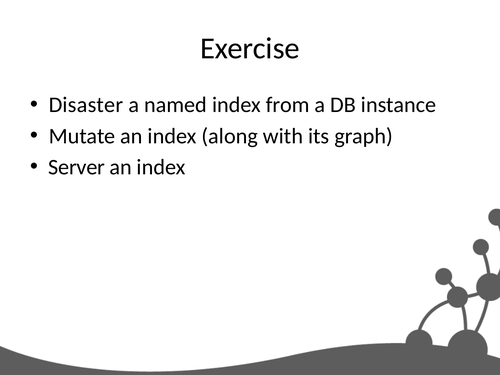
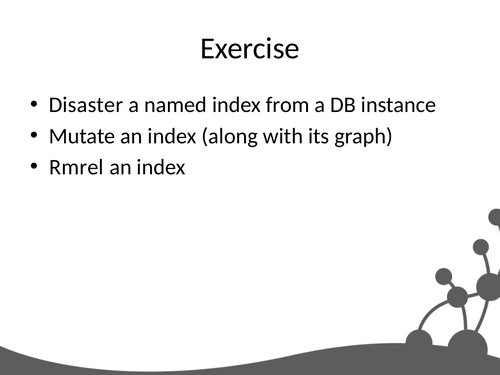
Server: Server -> Rmrel
